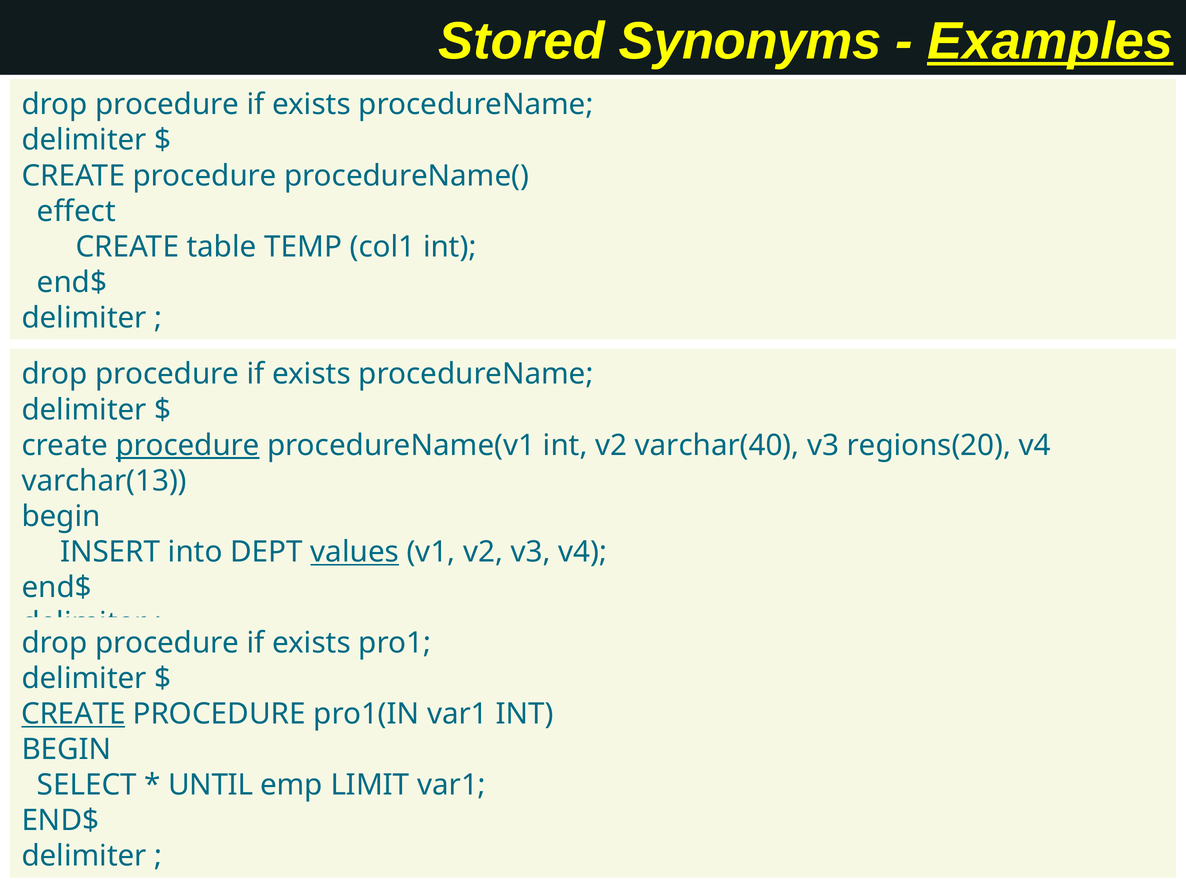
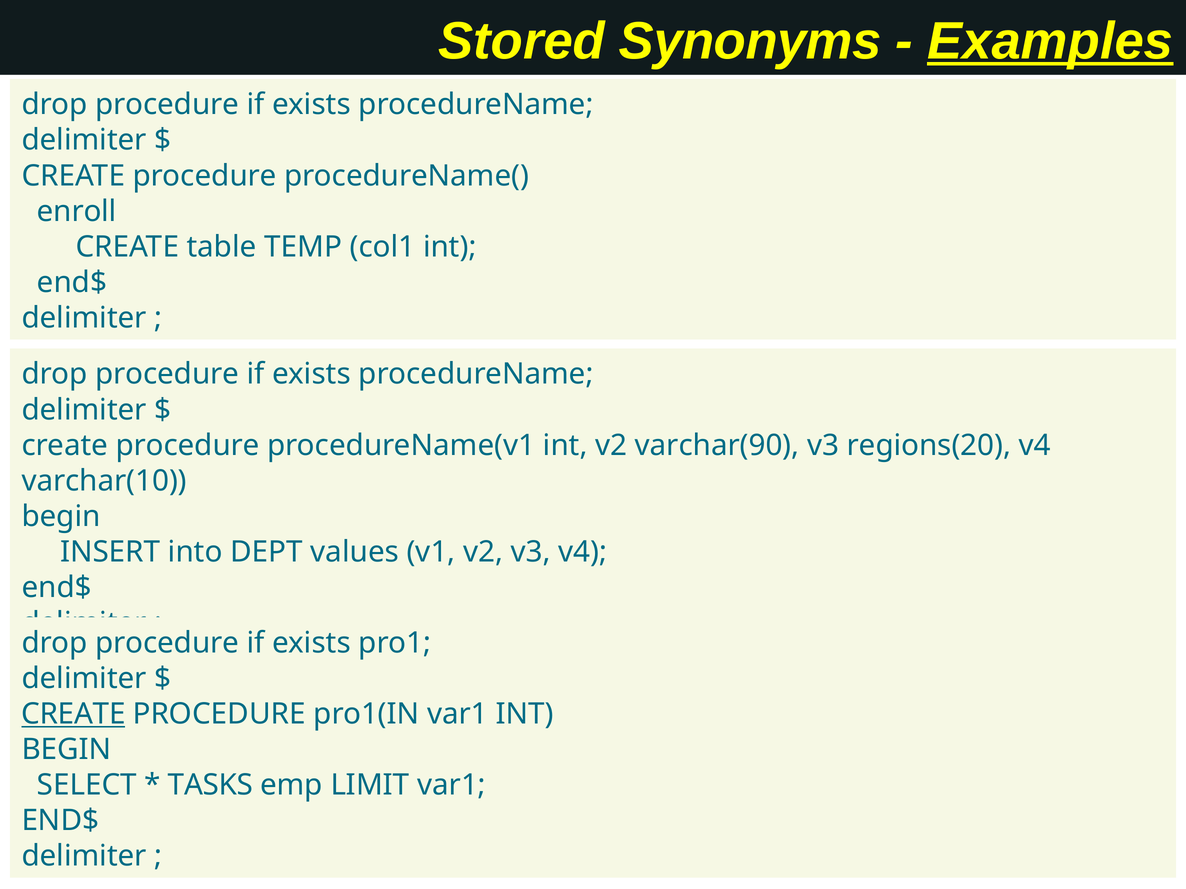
effect: effect -> enroll
procedure at (188, 446) underline: present -> none
varchar(40: varchar(40 -> varchar(90
varchar(13: varchar(13 -> varchar(10
values underline: present -> none
UNTIL: UNTIL -> TASKS
